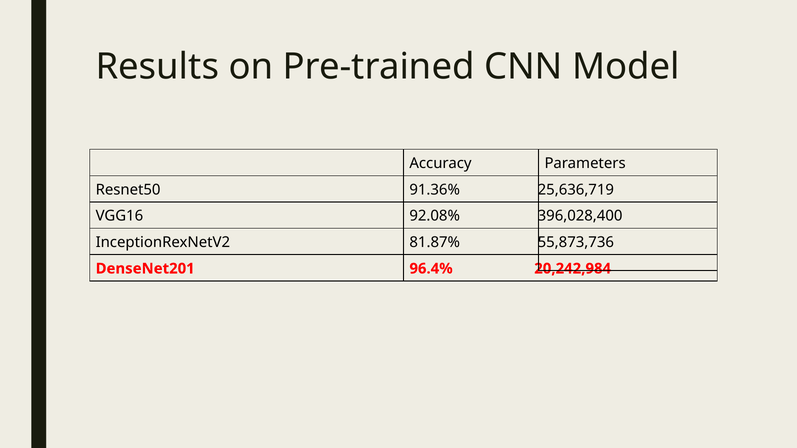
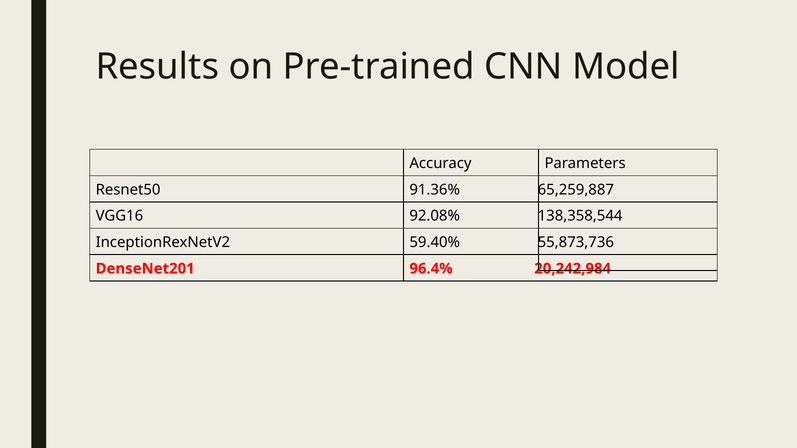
25,636,719: 25,636,719 -> 65,259,887
396,028,400: 396,028,400 -> 138,358,544
81.87%: 81.87% -> 59.40%
